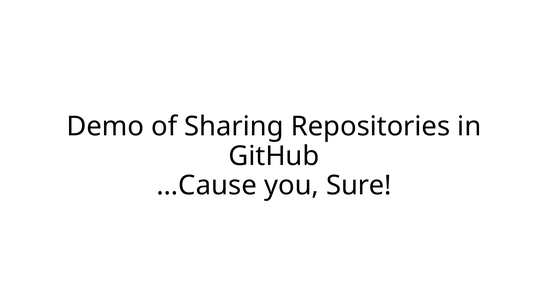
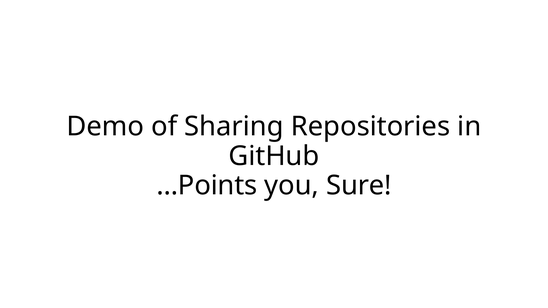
…Cause: …Cause -> …Points
